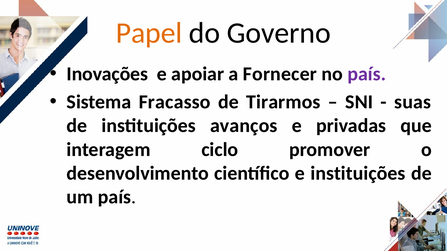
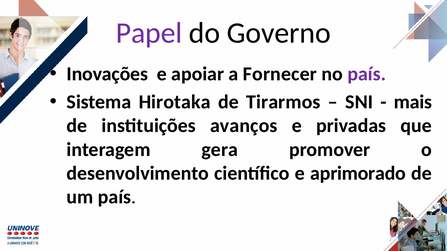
Papel colour: orange -> purple
Fracasso: Fracasso -> Hirotaka
suas: suas -> mais
ciclo: ciclo -> gera
e instituições: instituições -> aprimorado
